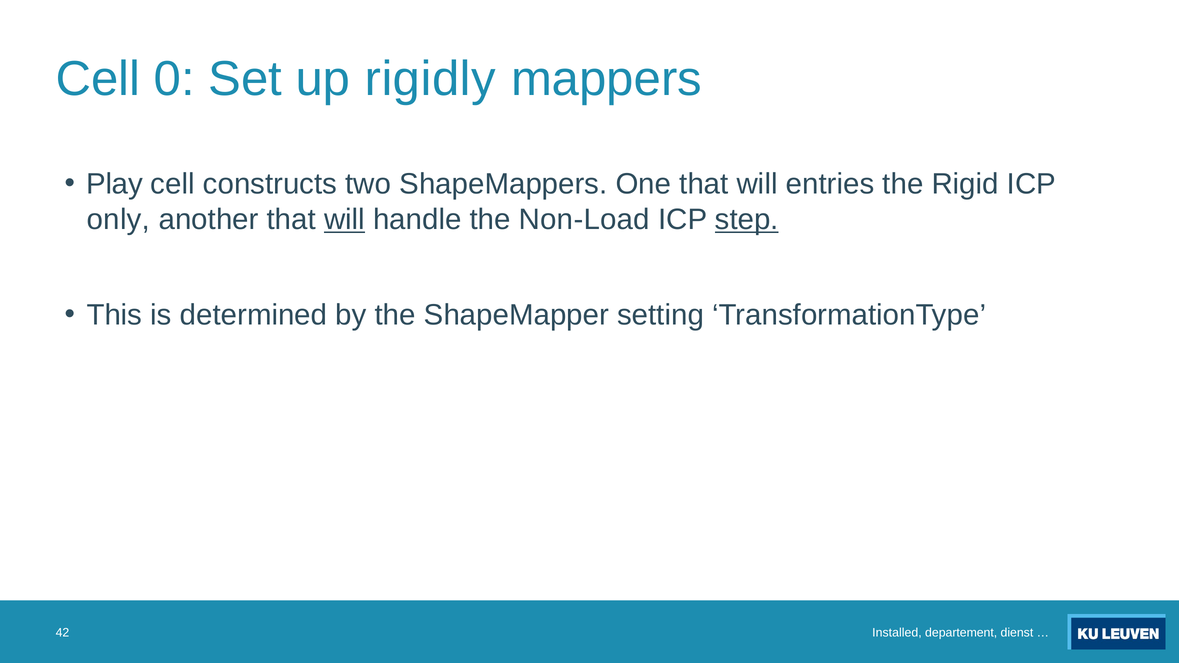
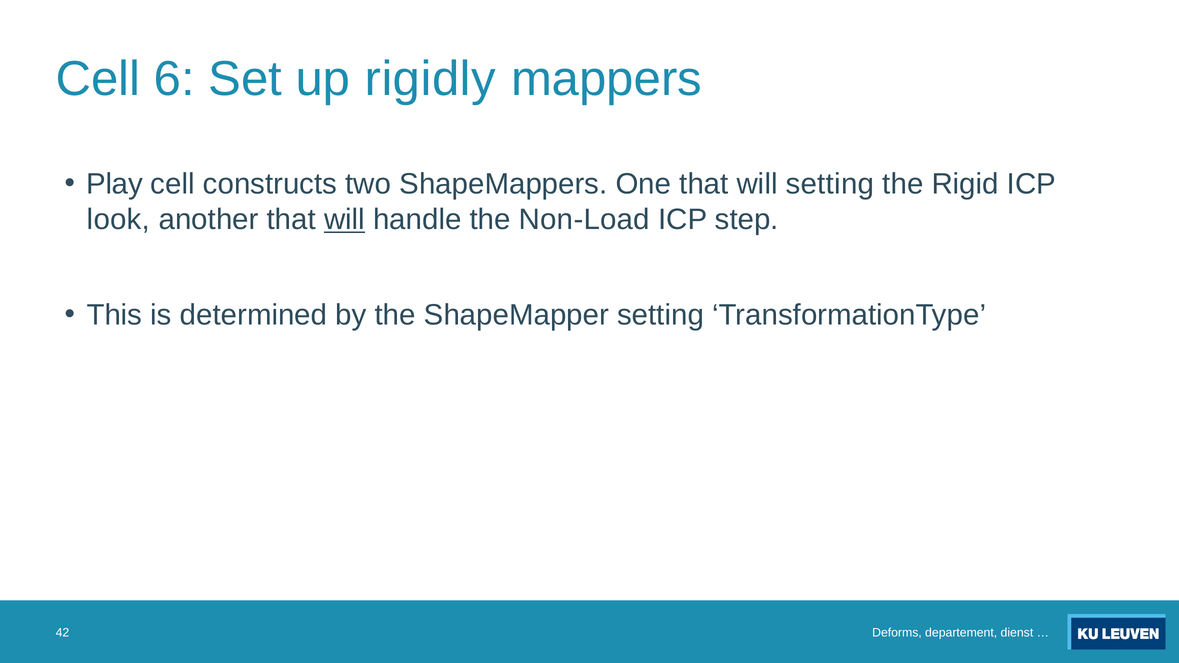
0: 0 -> 6
will entries: entries -> setting
only: only -> look
step underline: present -> none
Installed: Installed -> Deforms
